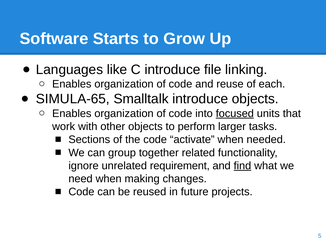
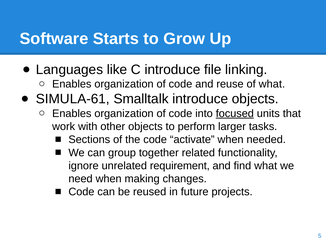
of each: each -> what
SIMULA-65: SIMULA-65 -> SIMULA-61
find underline: present -> none
